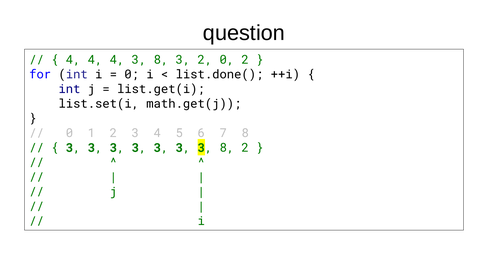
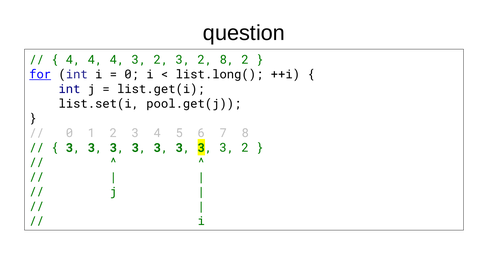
4 3 8: 8 -> 2
2 0: 0 -> 8
for underline: none -> present
list.done(: list.done( -> list.long(
math.get(j: math.get(j -> pool.get(j
8 at (227, 148): 8 -> 3
